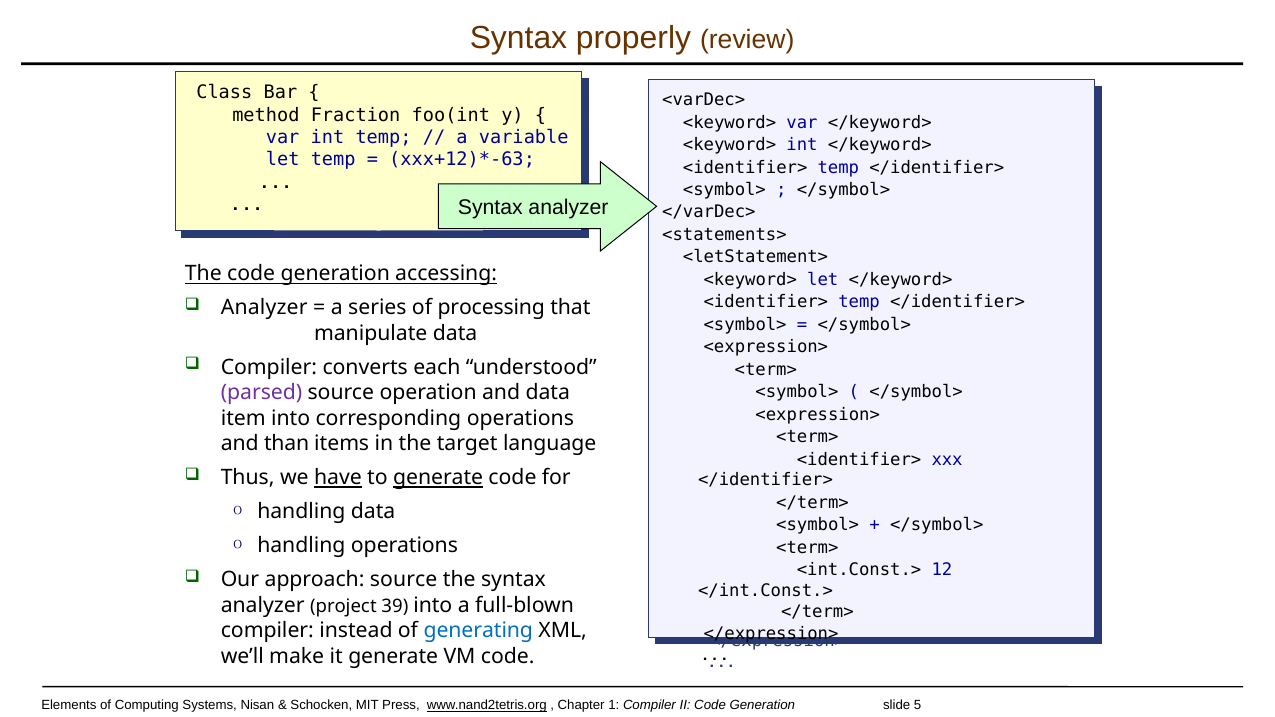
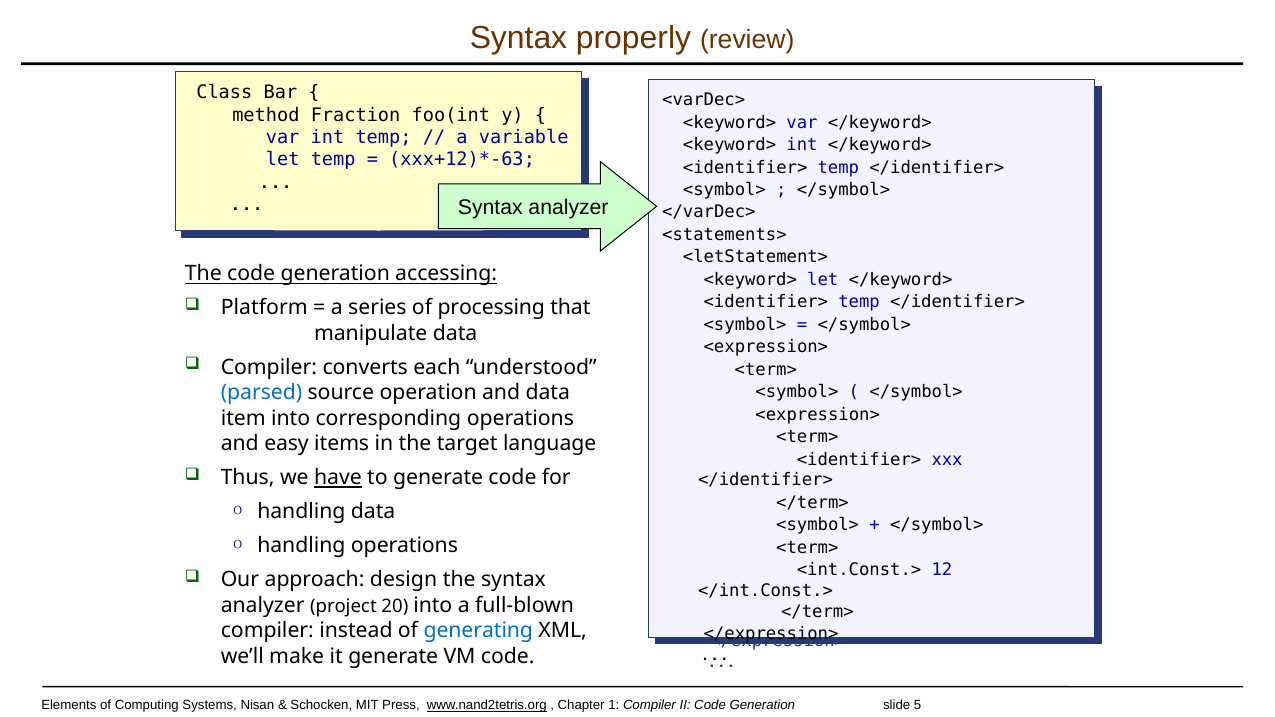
Analyzer at (264, 308): Analyzer -> Platform
parsed colour: purple -> blue
than: than -> easy
generate at (438, 478) underline: present -> none
approach source: source -> design
39: 39 -> 20
